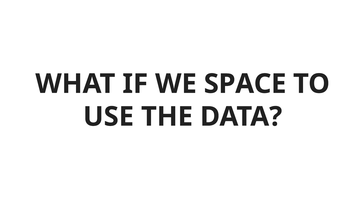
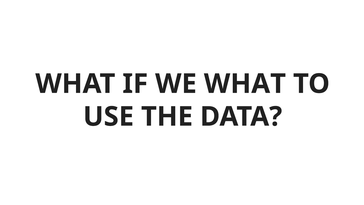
WE SPACE: SPACE -> WHAT
